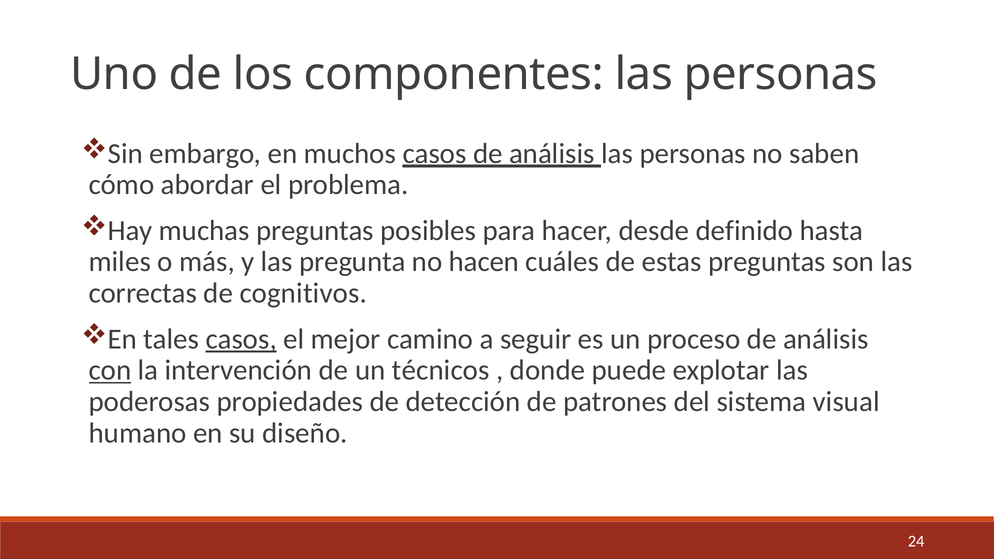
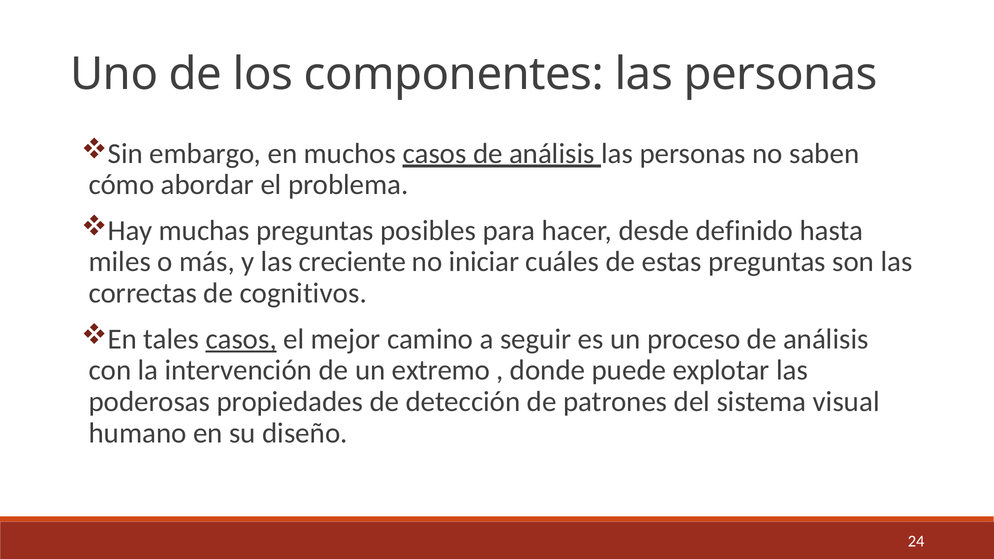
pregunta: pregunta -> creciente
hacen: hacen -> iniciar
con underline: present -> none
técnicos: técnicos -> extremo
